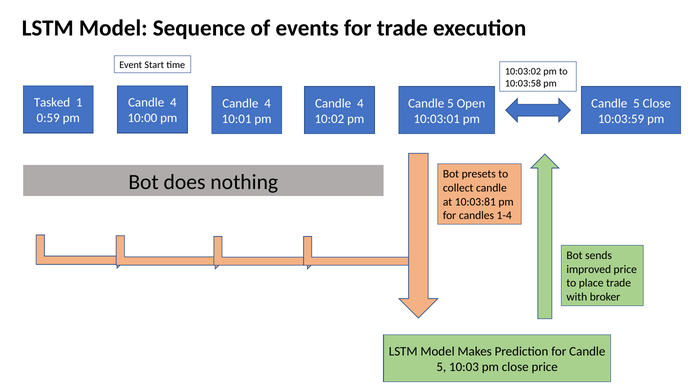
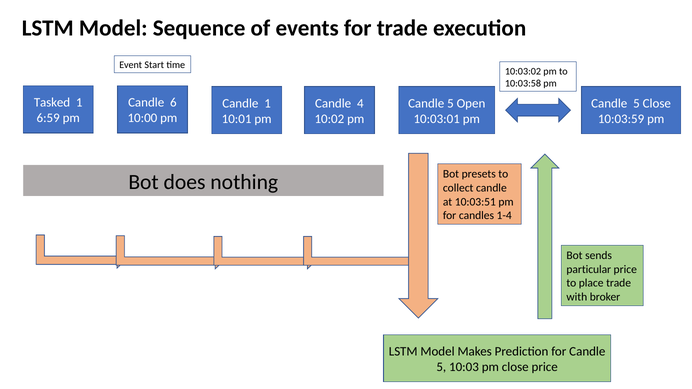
4 at (173, 103): 4 -> 6
4 at (268, 103): 4 -> 1
0:59: 0:59 -> 6:59
10:03:81: 10:03:81 -> 10:03:51
improved: improved -> particular
